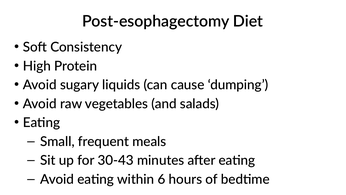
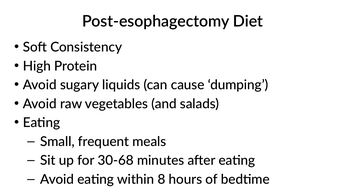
30-43: 30-43 -> 30-68
6: 6 -> 8
